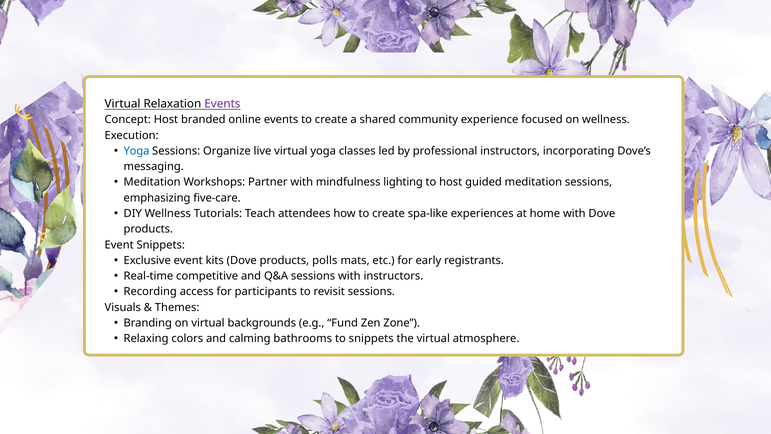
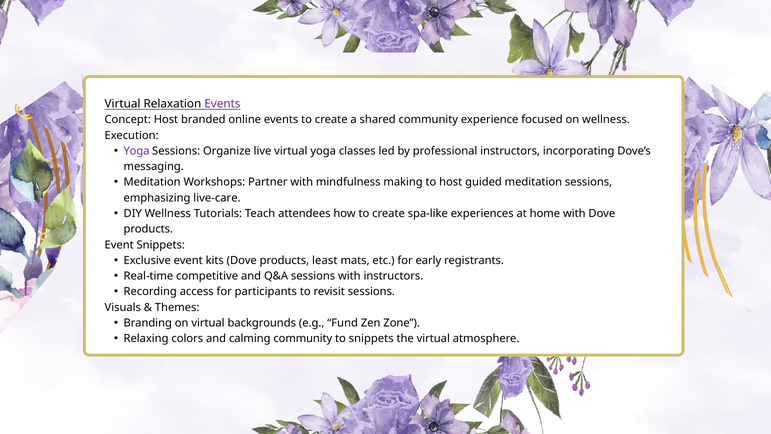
Yoga at (136, 151) colour: blue -> purple
lighting: lighting -> making
five-care: five-care -> live-care
polls: polls -> least
calming bathrooms: bathrooms -> community
